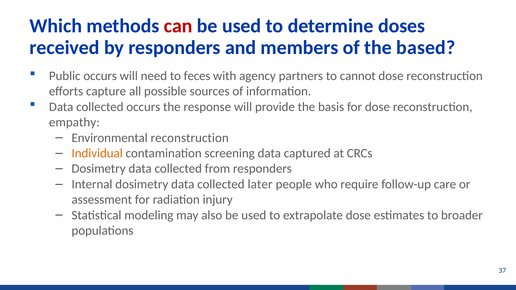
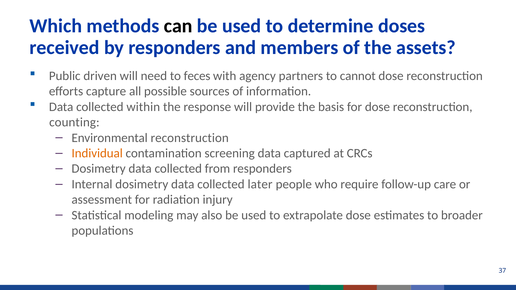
can colour: red -> black
based: based -> assets
Public occurs: occurs -> driven
collected occurs: occurs -> within
empathy: empathy -> counting
